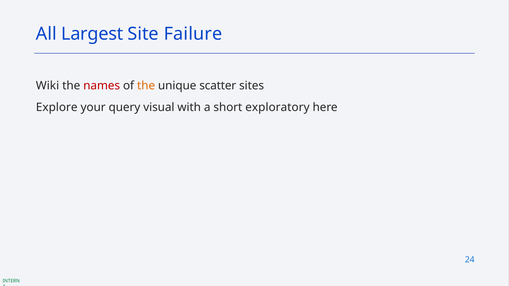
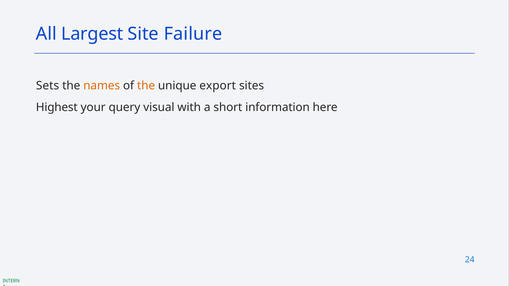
Wiki: Wiki -> Sets
names colour: red -> orange
scatter: scatter -> export
Explore: Explore -> Highest
exploratory: exploratory -> information
